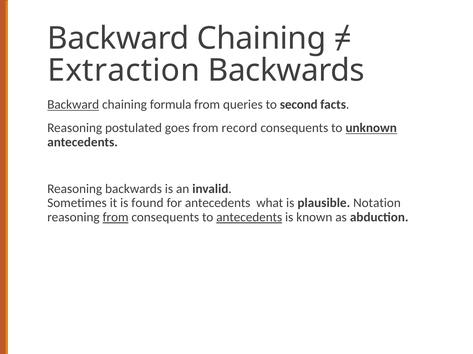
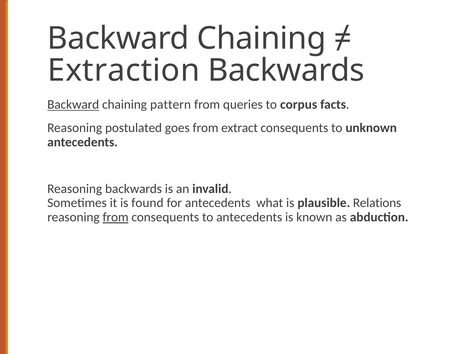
formula: formula -> pattern
second: second -> corpus
record: record -> extract
unknown underline: present -> none
Notation: Notation -> Relations
antecedents at (249, 218) underline: present -> none
